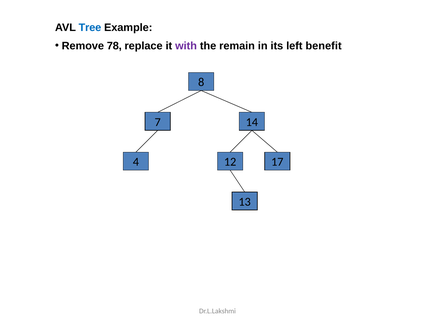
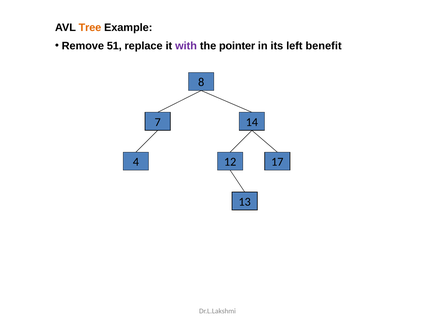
Tree colour: blue -> orange
78: 78 -> 51
remain: remain -> pointer
